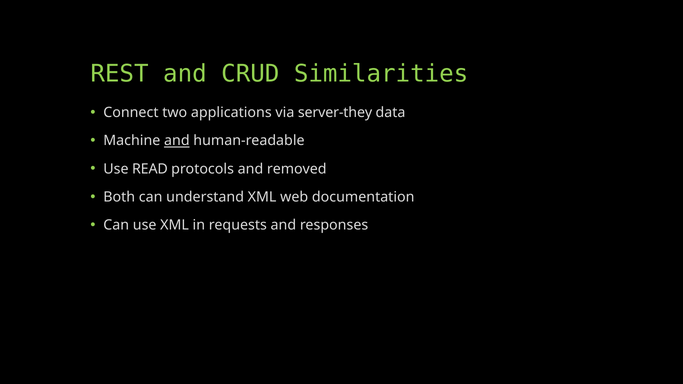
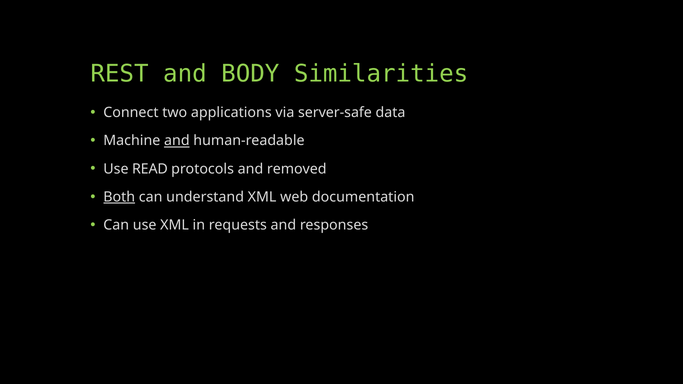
CRUD: CRUD -> BODY
server-they: server-they -> server-safe
Both underline: none -> present
